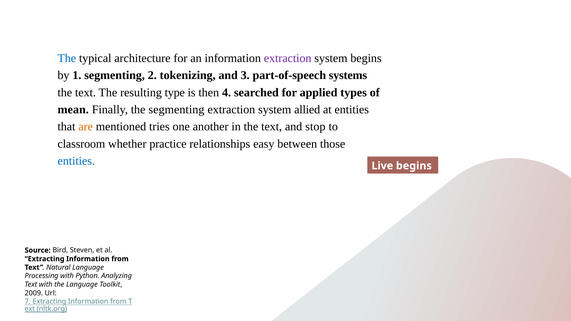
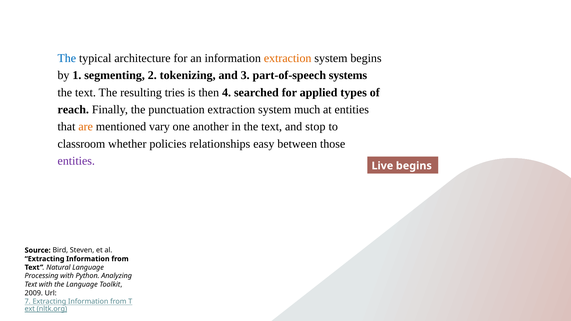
extraction at (288, 58) colour: purple -> orange
type: type -> tries
mean: mean -> reach
the segmenting: segmenting -> punctuation
allied: allied -> much
tries: tries -> vary
practice: practice -> policies
entities at (76, 161) colour: blue -> purple
